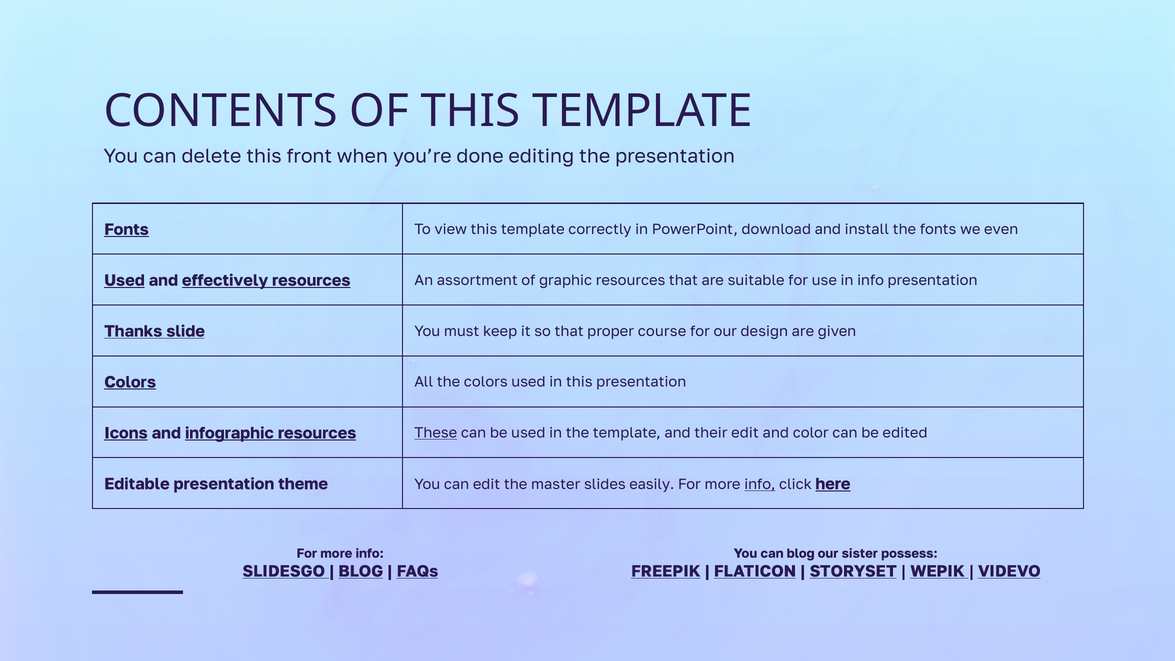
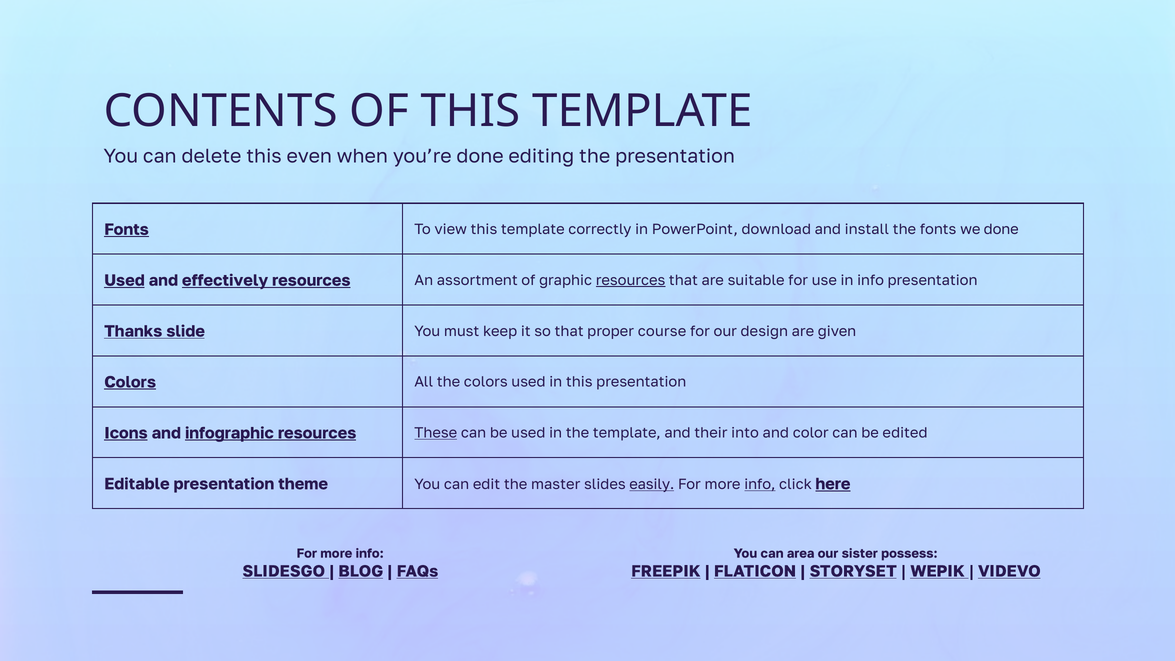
front: front -> even
we even: even -> done
resources at (631, 280) underline: none -> present
their edit: edit -> into
easily underline: none -> present
can blog: blog -> area
